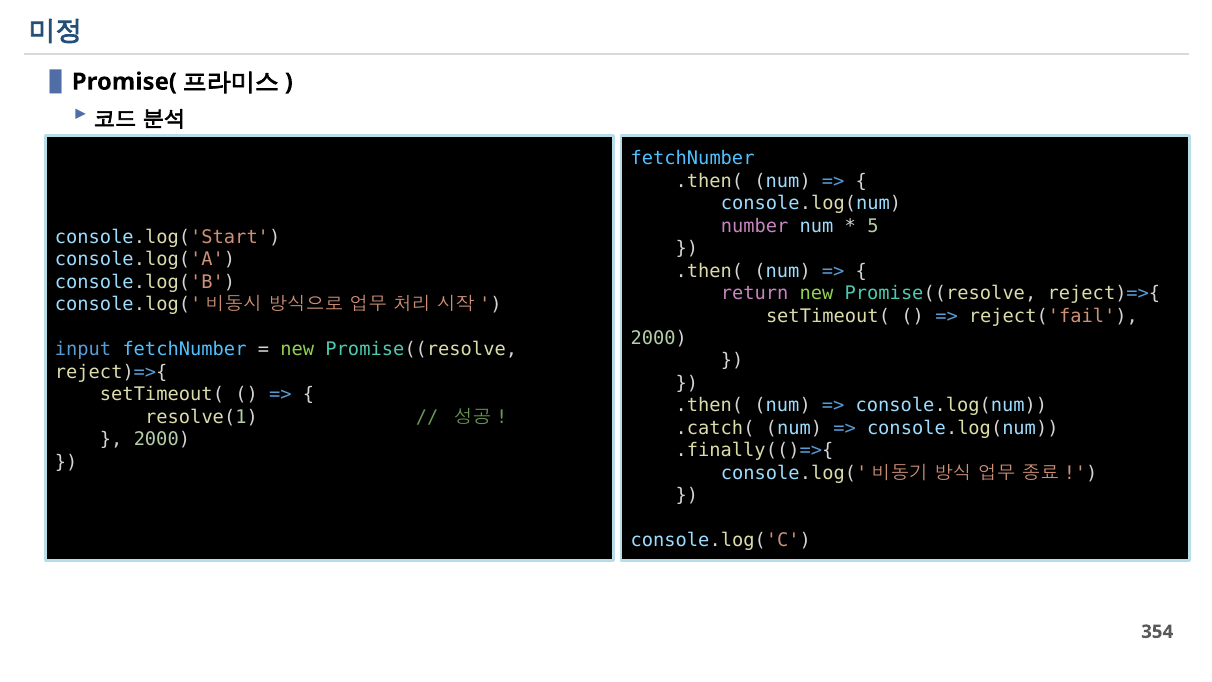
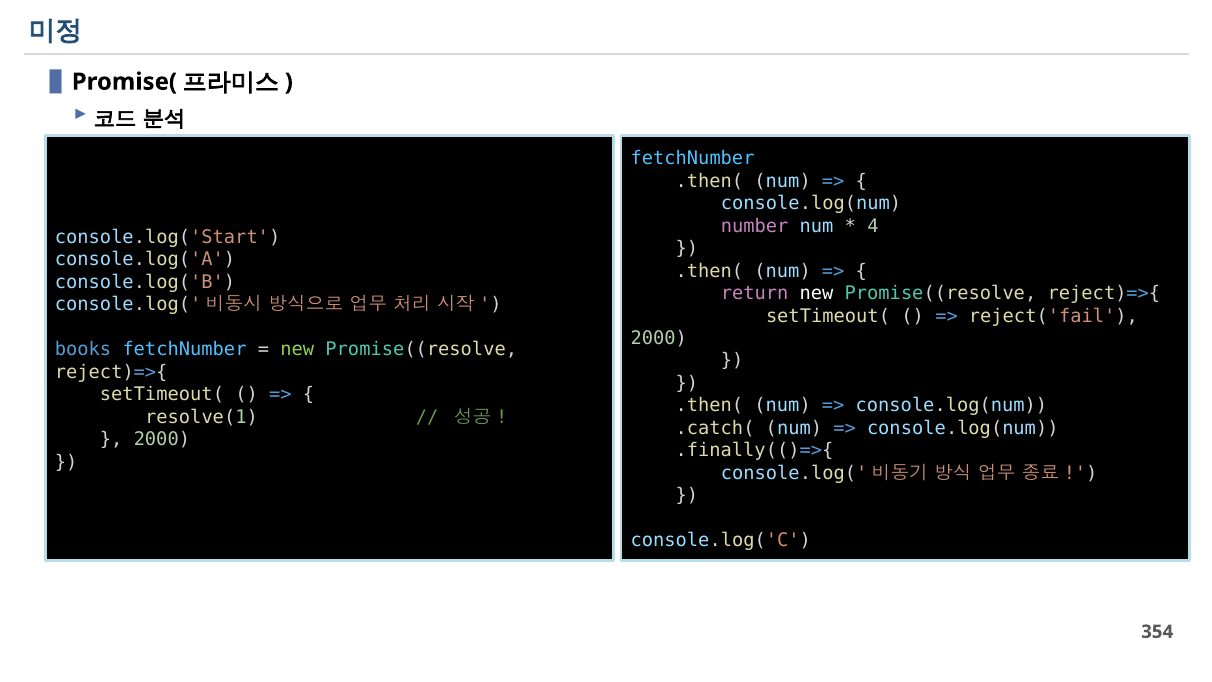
5: 5 -> 4
new at (817, 293) colour: light green -> white
input: input -> books
